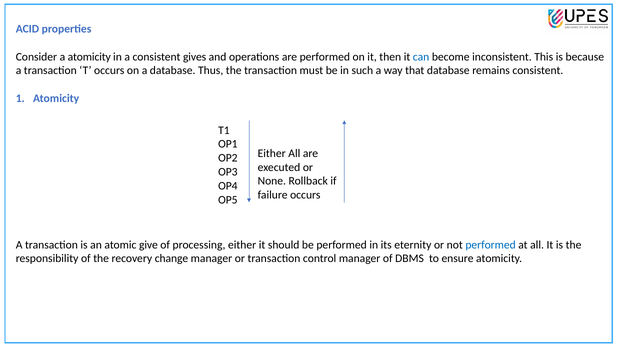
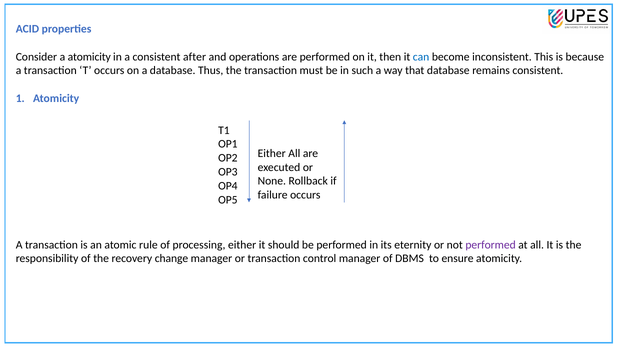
gives: gives -> after
give: give -> rule
performed at (491, 245) colour: blue -> purple
